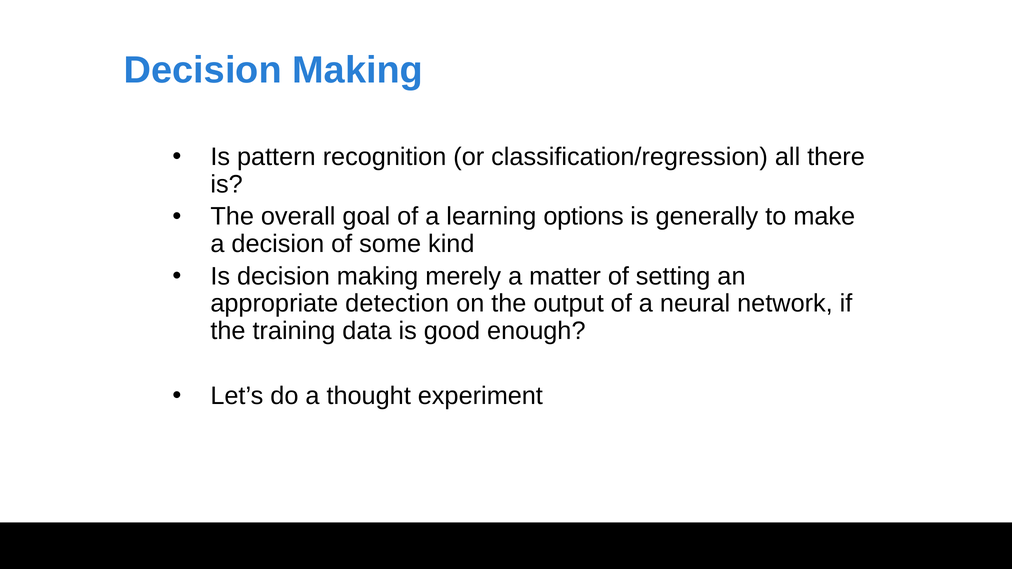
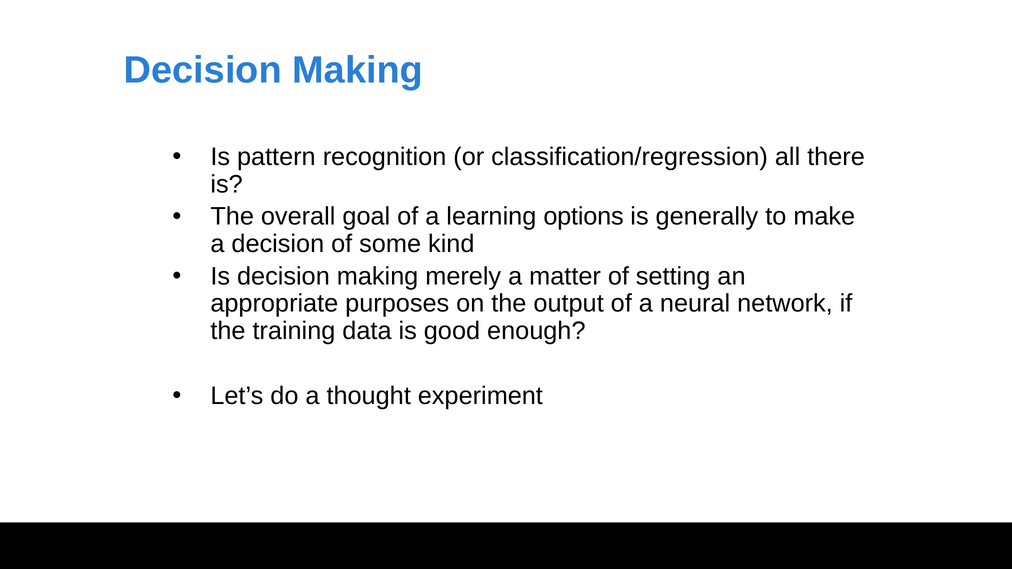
detection: detection -> purposes
